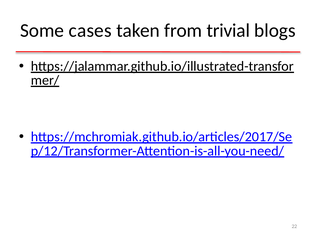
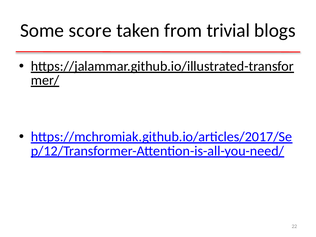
cases: cases -> score
